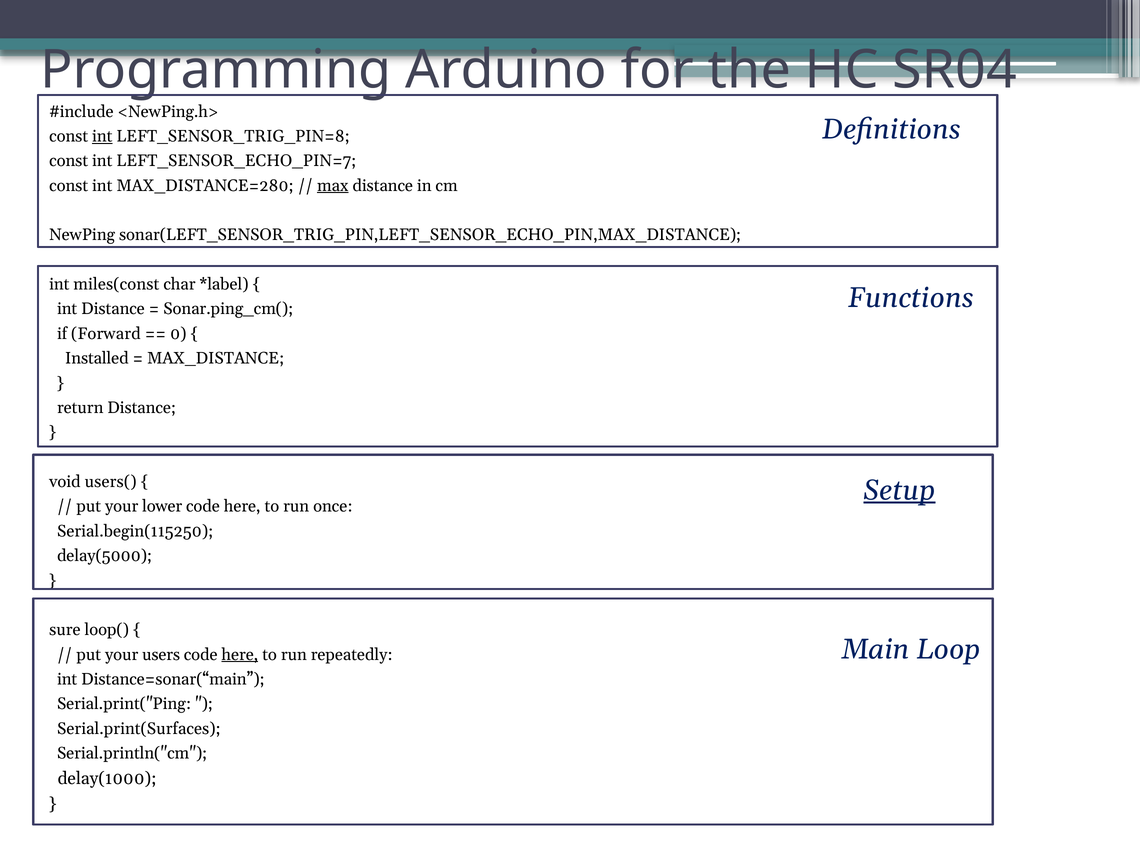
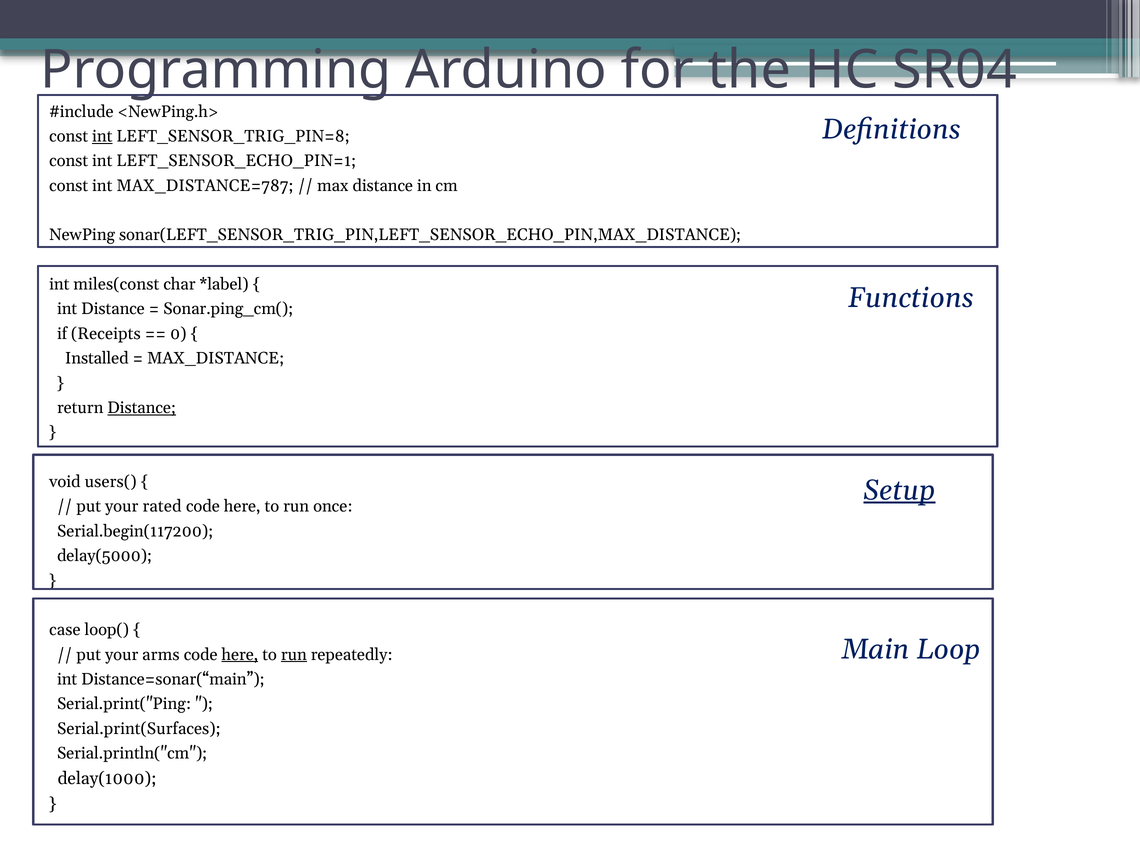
LEFT_SENSOR_ECHO_PIN=7: LEFT_SENSOR_ECHO_PIN=7 -> LEFT_SENSOR_ECHO_PIN=1
MAX_DISTANCE=280: MAX_DISTANCE=280 -> MAX_DISTANCE=787
max underline: present -> none
Forward: Forward -> Receipts
Distance at (142, 408) underline: none -> present
lower: lower -> rated
Serial.begin(115250: Serial.begin(115250 -> Serial.begin(117200
sure: sure -> case
users: users -> arms
run at (294, 655) underline: none -> present
